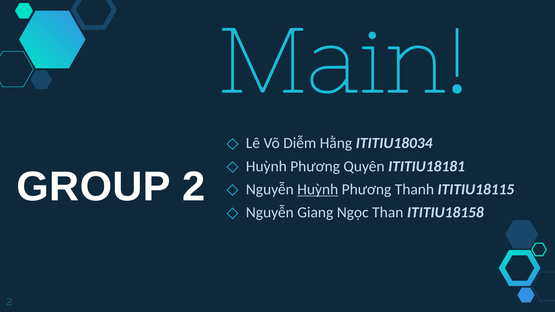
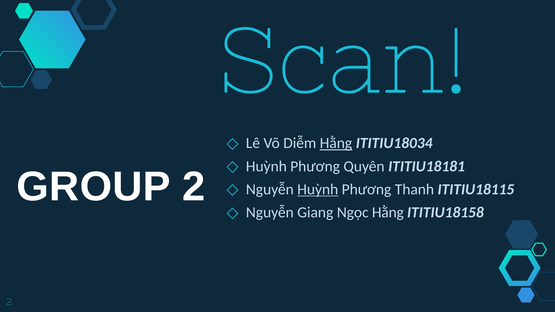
Main: Main -> Scan
Hằng at (336, 143) underline: none -> present
Ngọc Than: Than -> Hằng
